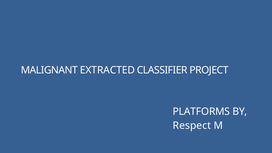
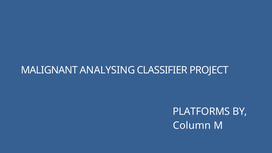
EXTRACTED: EXTRACTED -> ANALYSING
Respect: Respect -> Column
